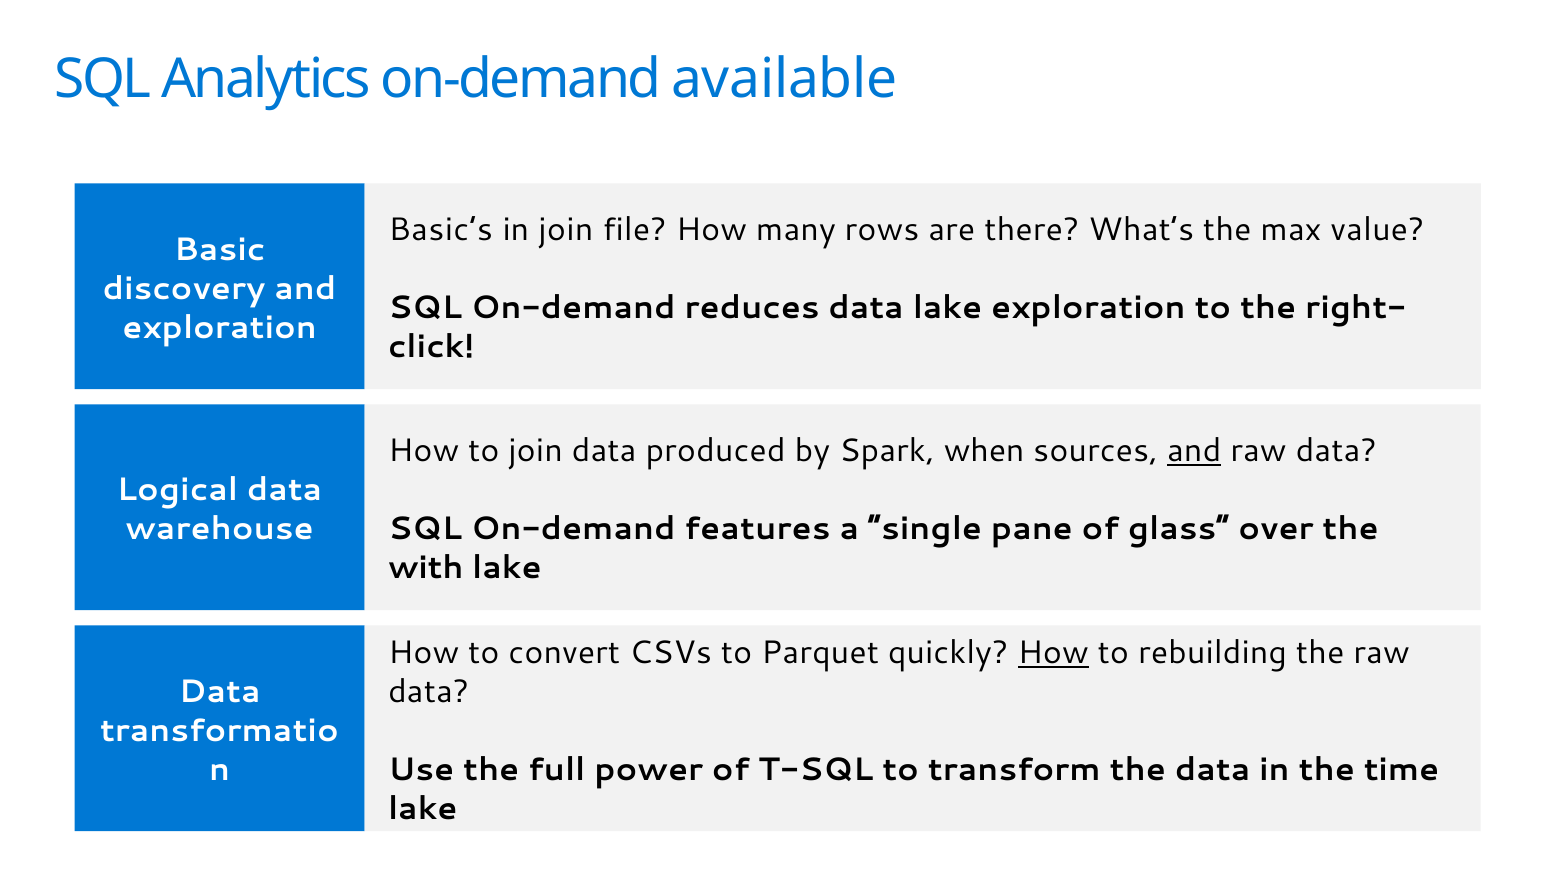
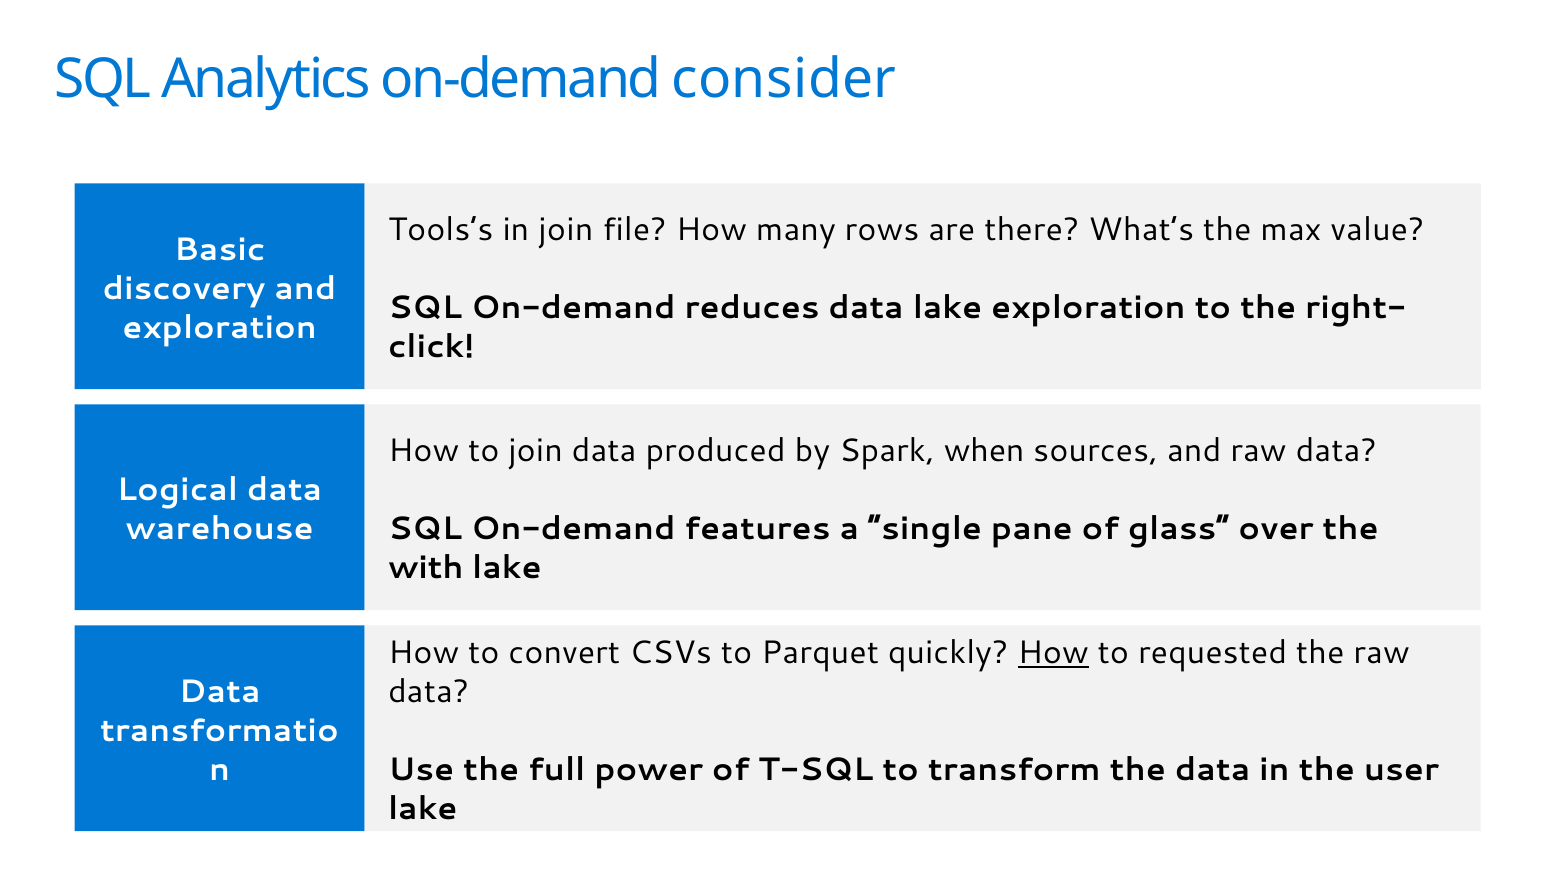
available: available -> consider
Basic’s: Basic’s -> Tools’s
and at (1194, 451) underline: present -> none
rebuilding: rebuilding -> requested
time: time -> user
